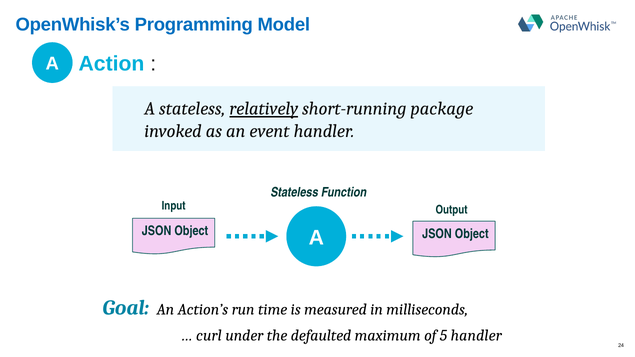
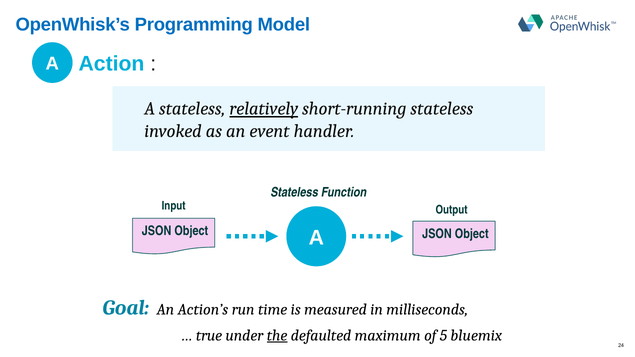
short-running package: package -> stateless
curl: curl -> true
the underline: none -> present
5 handler: handler -> bluemix
